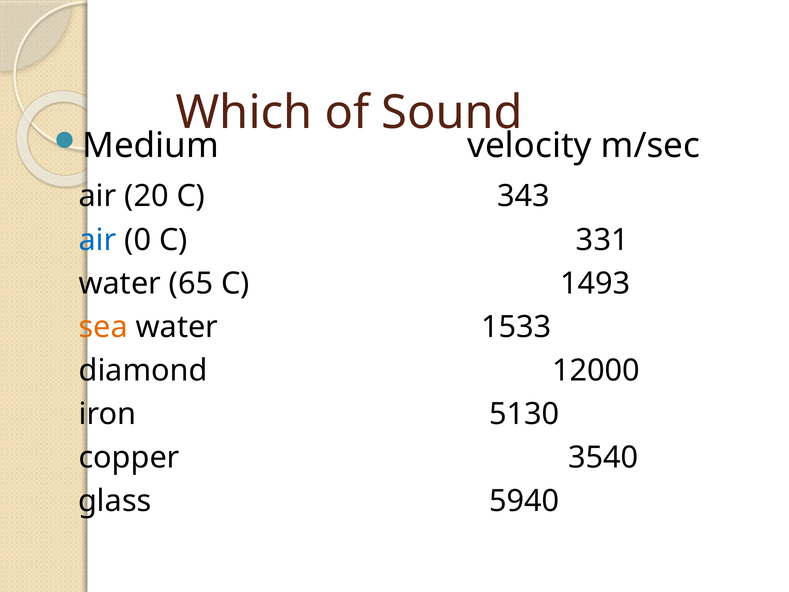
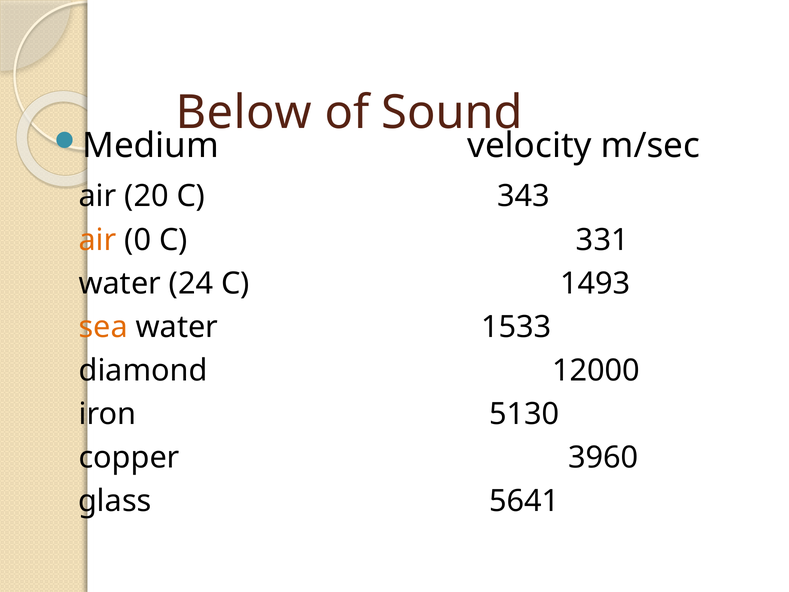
Which: Which -> Below
air at (98, 240) colour: blue -> orange
65: 65 -> 24
3540: 3540 -> 3960
5940: 5940 -> 5641
